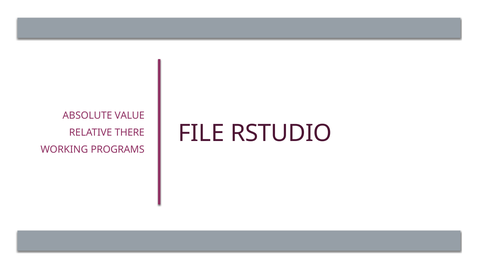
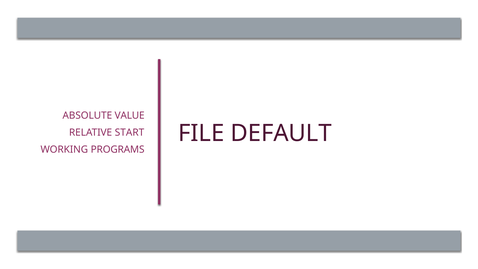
RSTUDIO: RSTUDIO -> DEFAULT
THERE: THERE -> START
